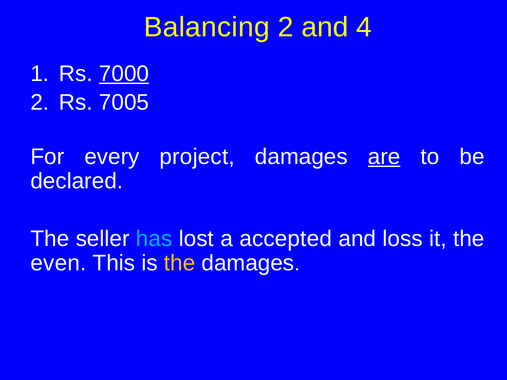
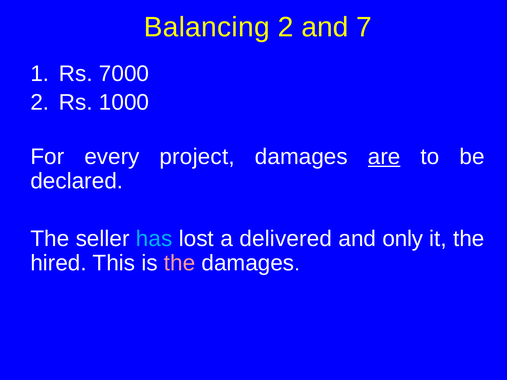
4: 4 -> 7
7000 underline: present -> none
7005: 7005 -> 1000
accepted: accepted -> delivered
loss: loss -> only
even: even -> hired
the at (180, 263) colour: yellow -> pink
